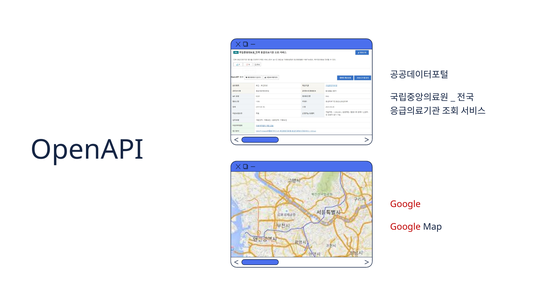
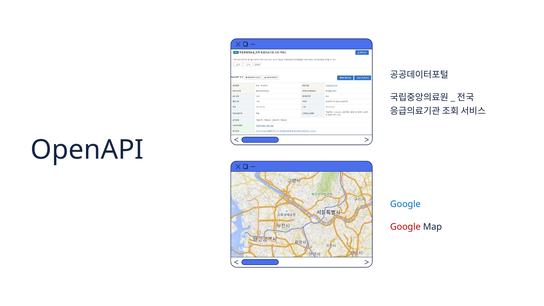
Google at (405, 204) colour: red -> blue
